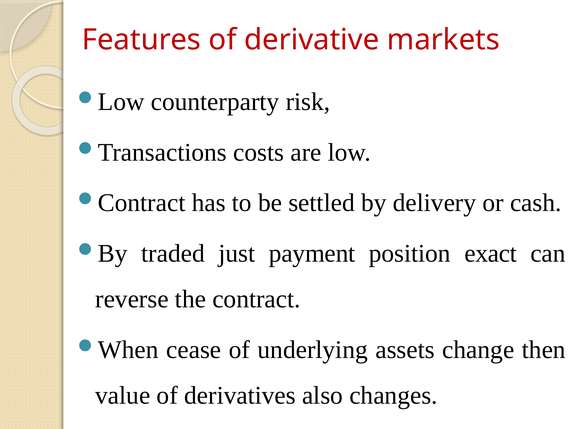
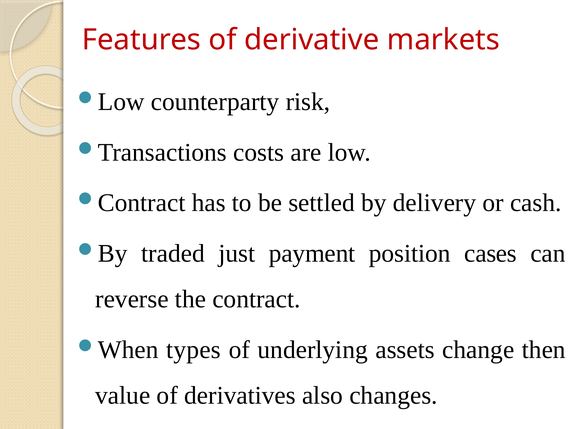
exact: exact -> cases
cease: cease -> types
